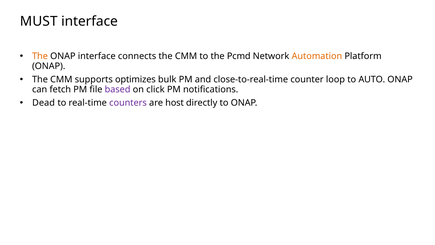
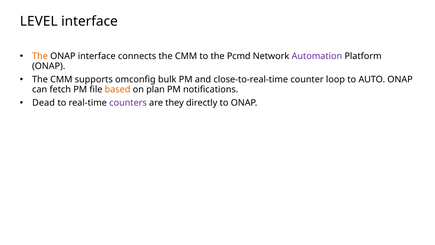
MUST: MUST -> LEVEL
Automation colour: orange -> purple
optimizes: optimizes -> omconfig
based colour: purple -> orange
click: click -> plan
host: host -> they
